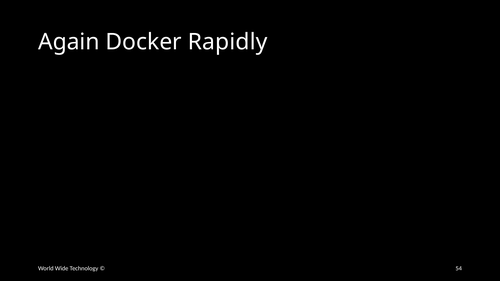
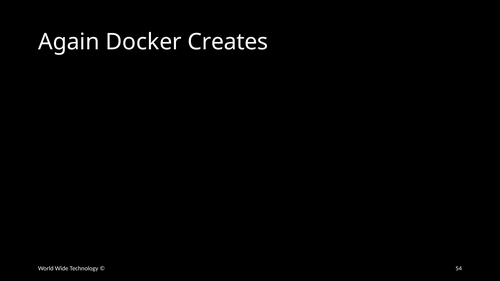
Rapidly: Rapidly -> Creates
